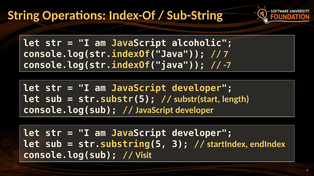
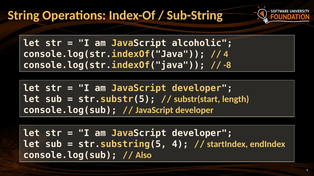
7 at (226, 54): 7 -> 4
-7: -7 -> -8
str.substring(5 3: 3 -> 4
Visit: Visit -> Also
